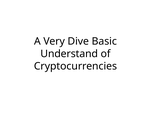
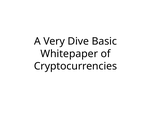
Understand: Understand -> Whitepaper
